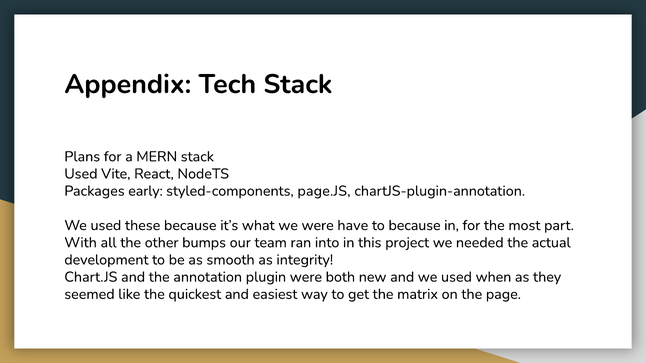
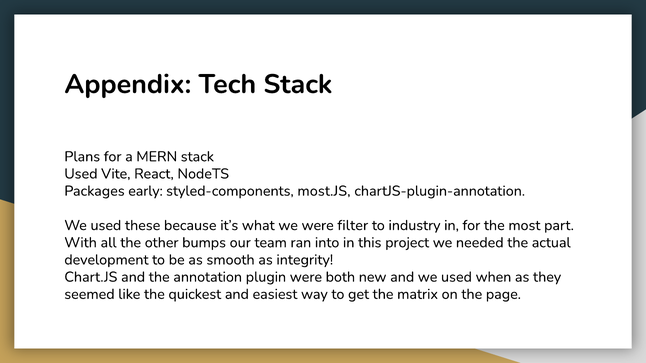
page.JS: page.JS -> most.JS
have: have -> filter
to because: because -> industry
